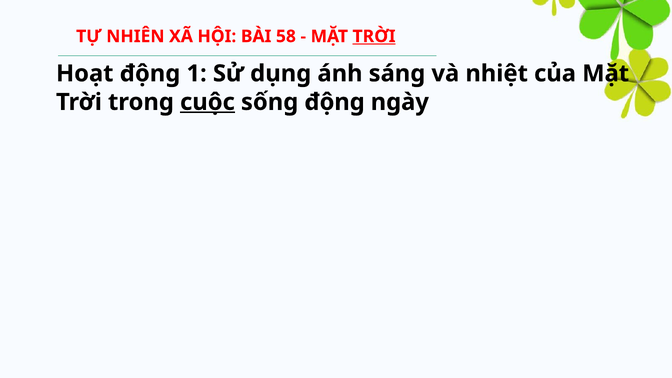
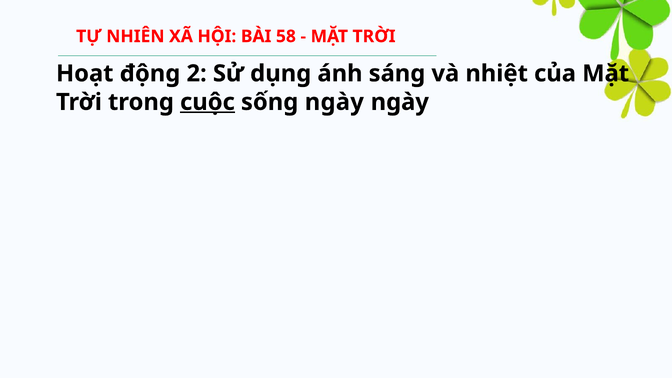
TRỜI at (374, 36) underline: present -> none
1: 1 -> 2
sống động: động -> ngày
